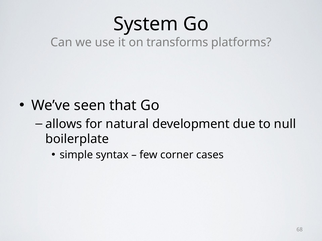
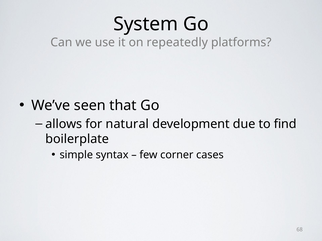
transforms: transforms -> repeatedly
null: null -> find
